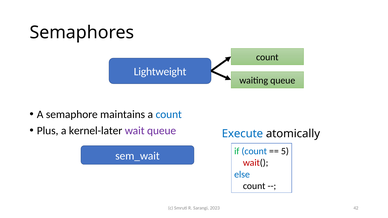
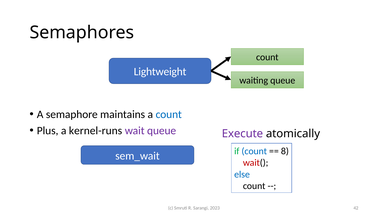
kernel-later: kernel-later -> kernel-runs
Execute colour: blue -> purple
5: 5 -> 8
